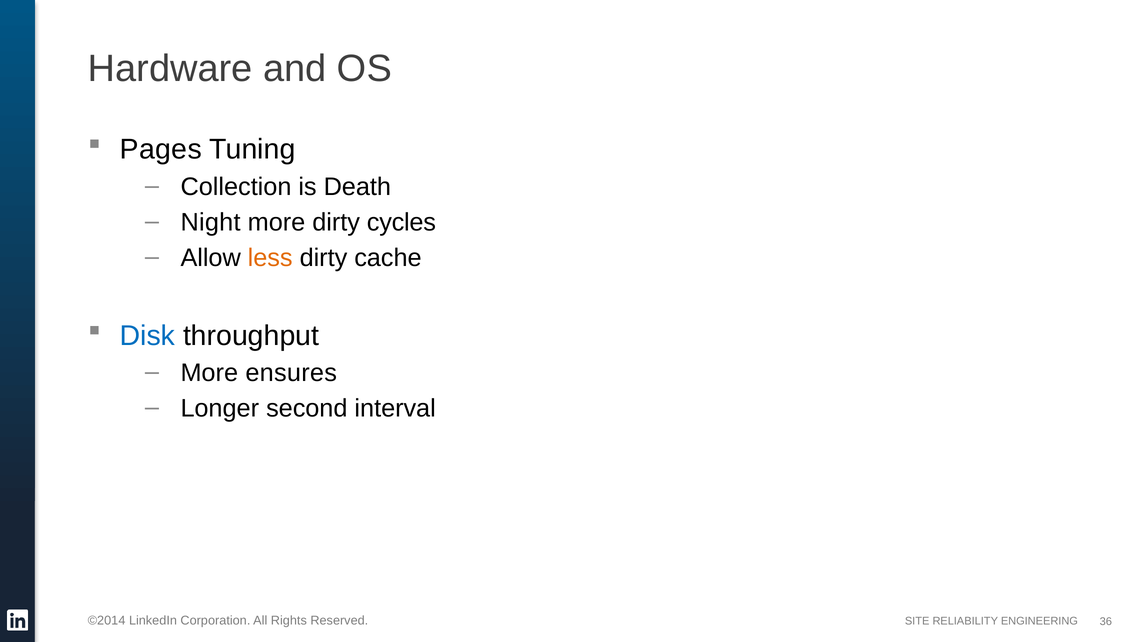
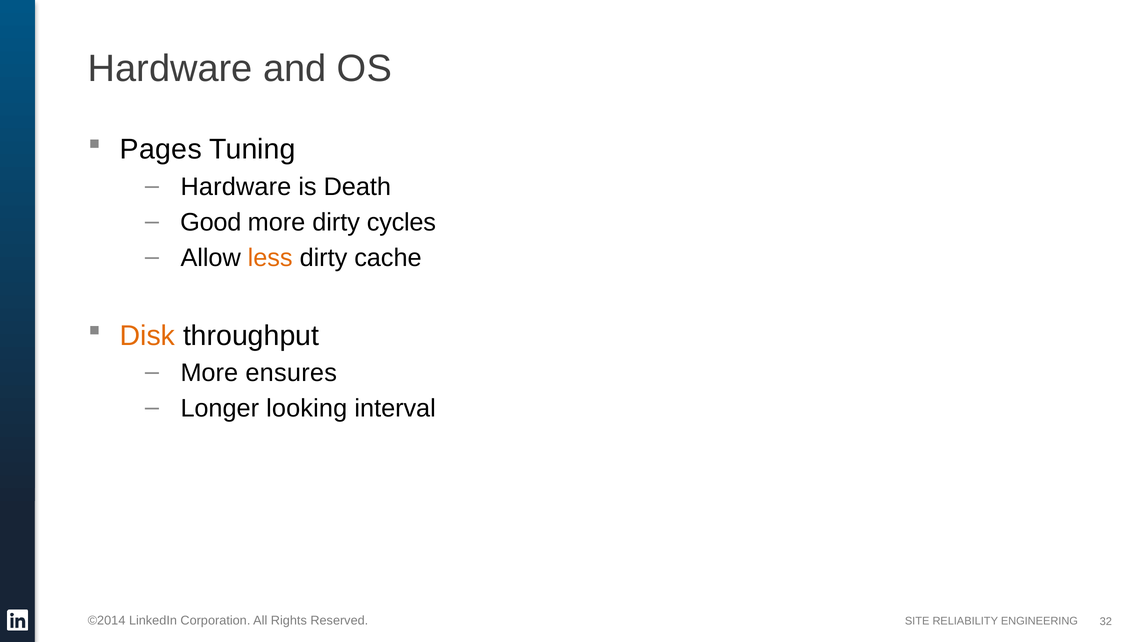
Collection at (236, 186): Collection -> Hardware
Night: Night -> Good
Disk colour: blue -> orange
second: second -> looking
36: 36 -> 32
